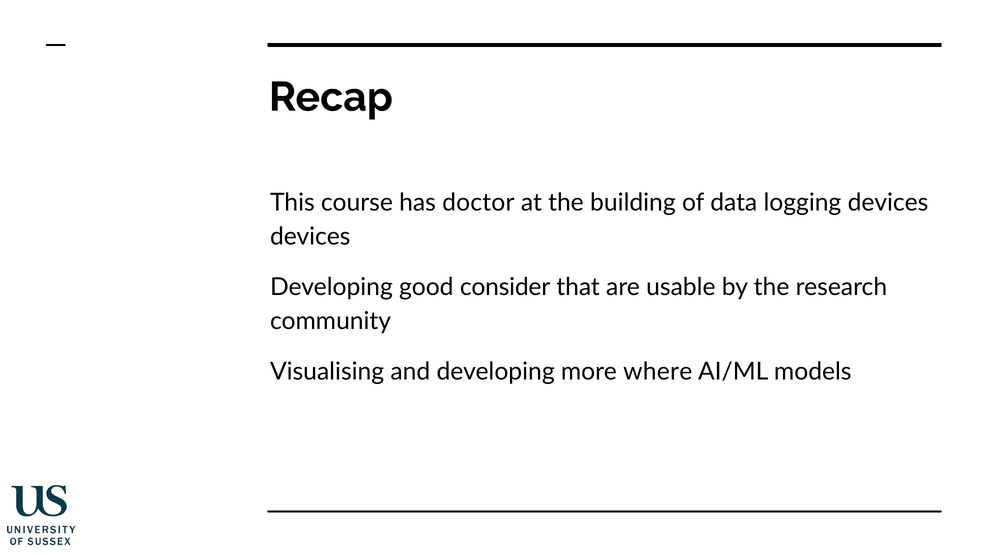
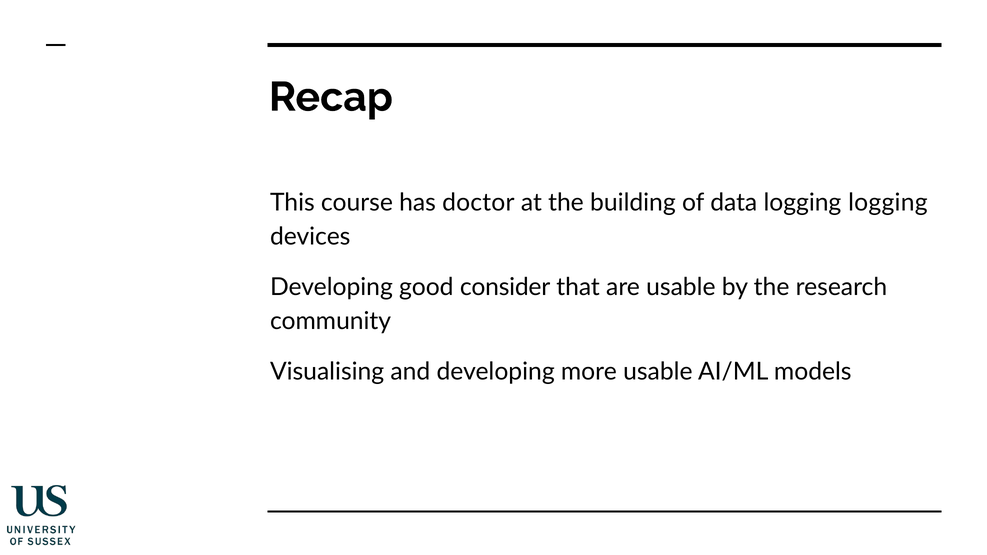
logging devices: devices -> logging
more where: where -> usable
